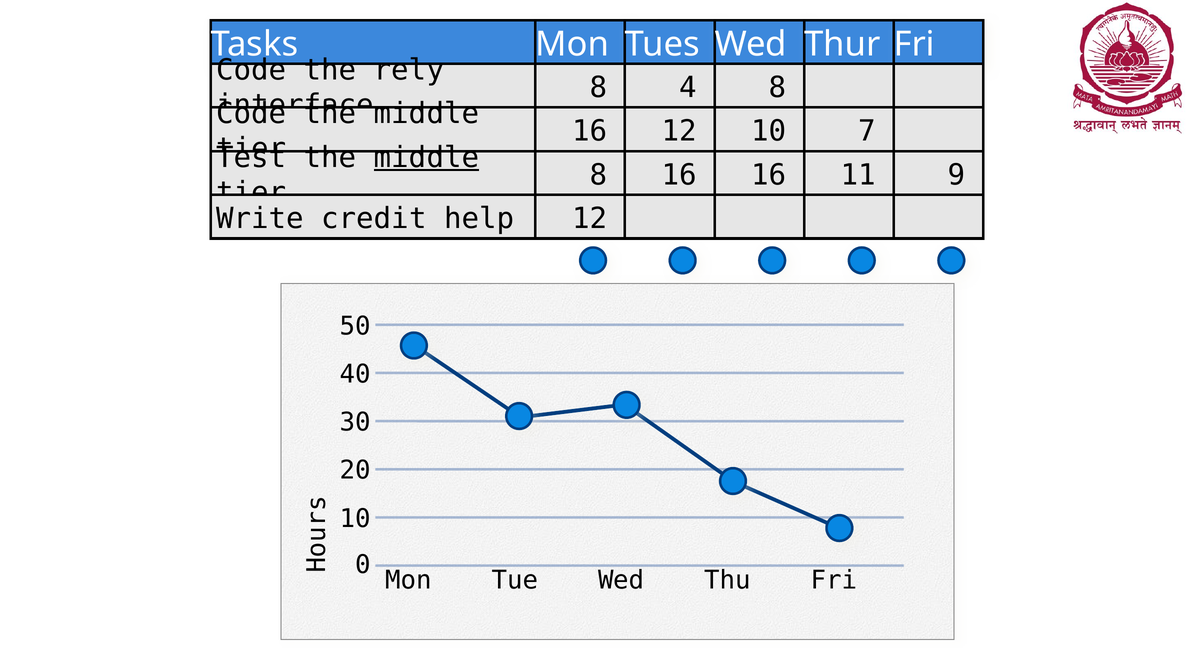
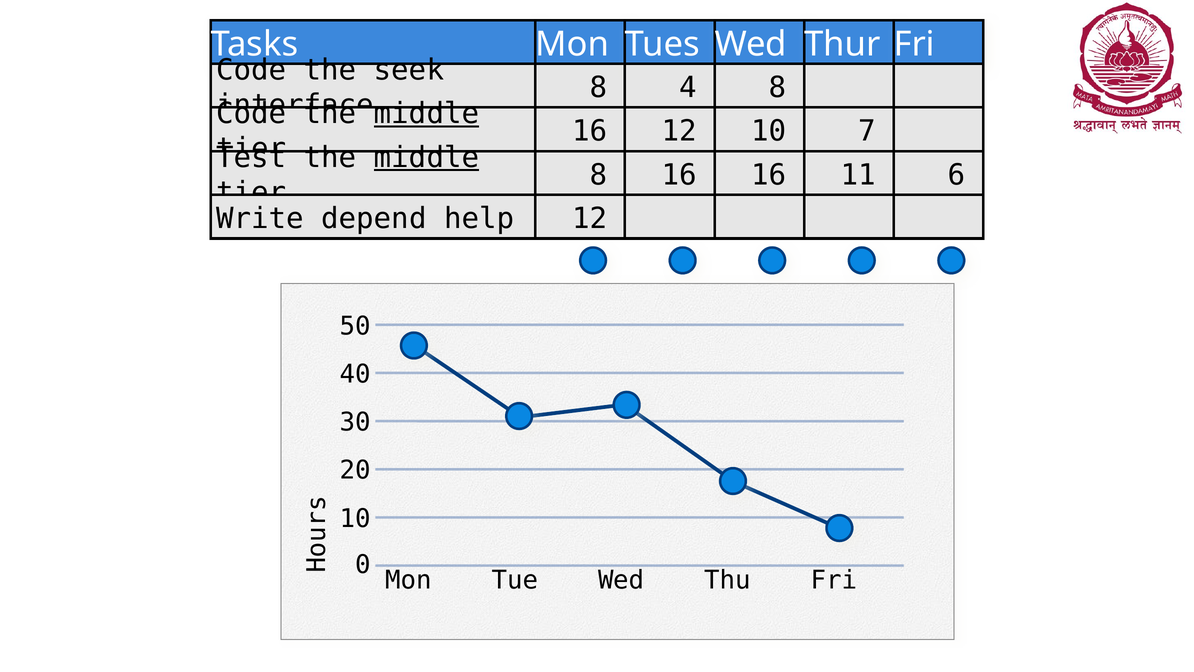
rely: rely -> seek
middle at (427, 114) underline: none -> present
9: 9 -> 6
credit: credit -> depend
